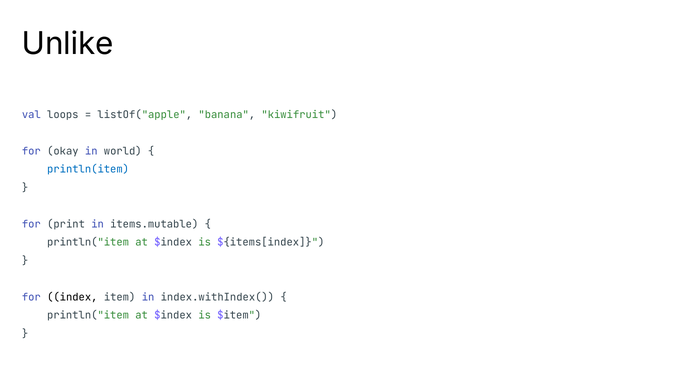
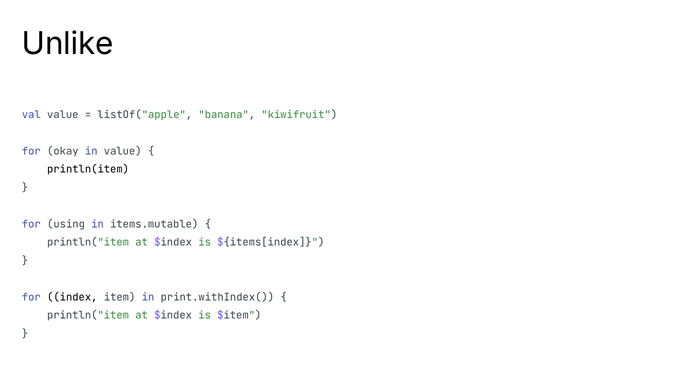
val loops: loops -> value
in world: world -> value
println(item colour: blue -> black
print: print -> using
index.withIndex(: index.withIndex( -> print.withIndex(
